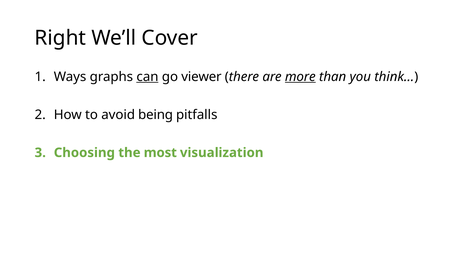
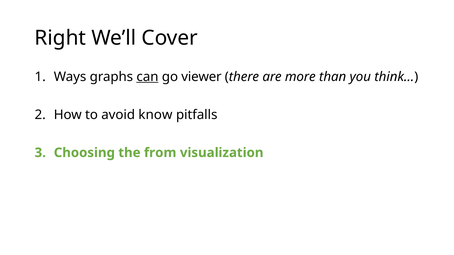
more underline: present -> none
being: being -> know
most: most -> from
